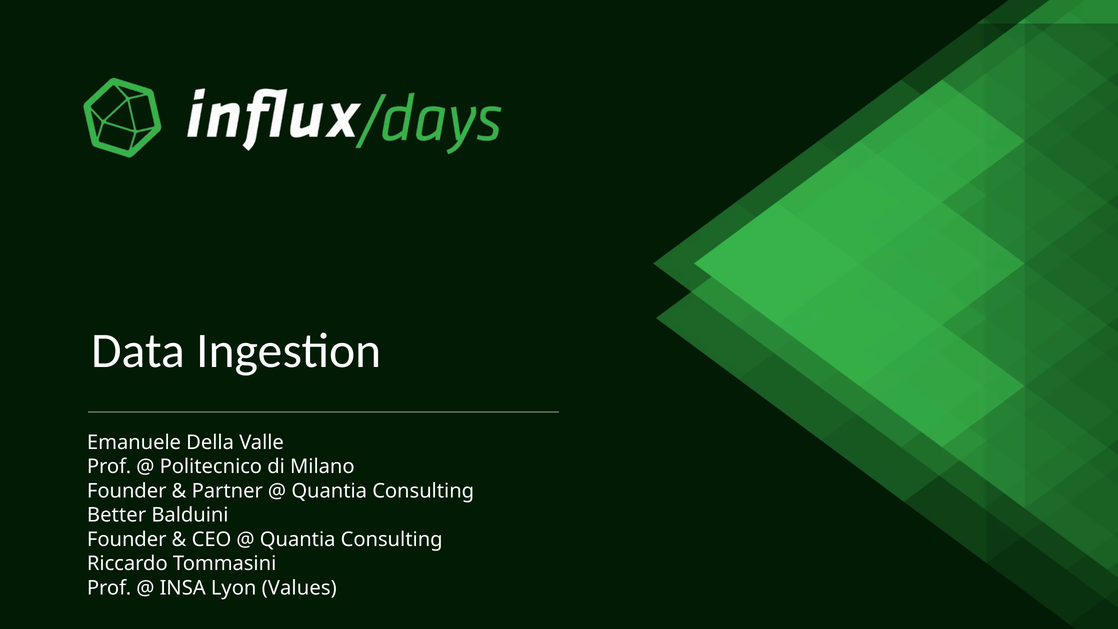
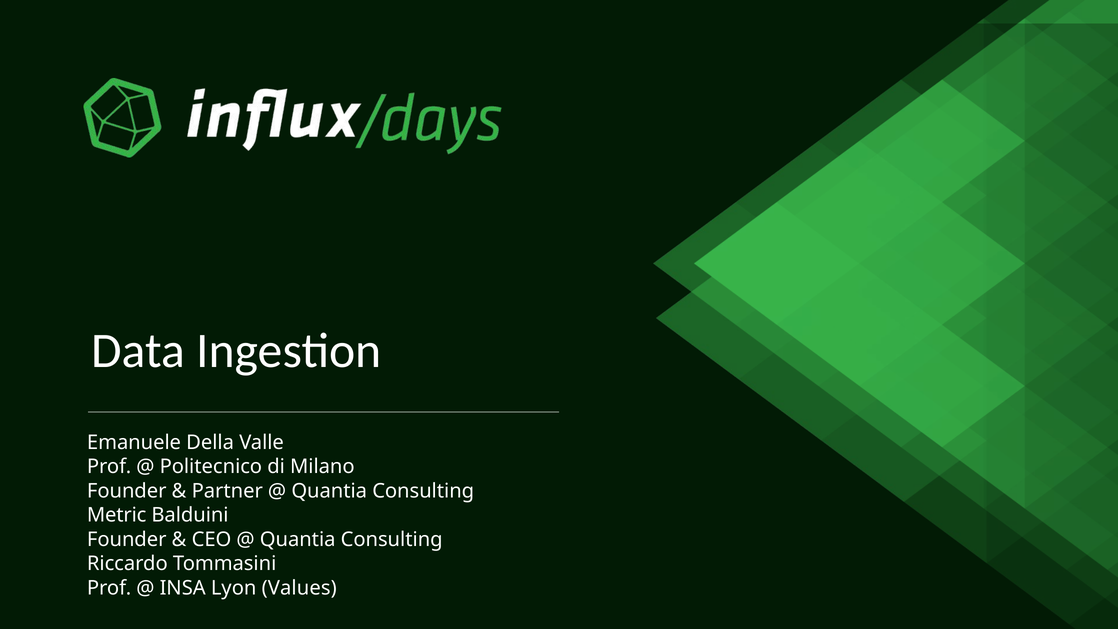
Better: Better -> Metric
